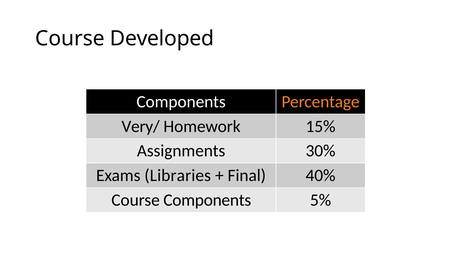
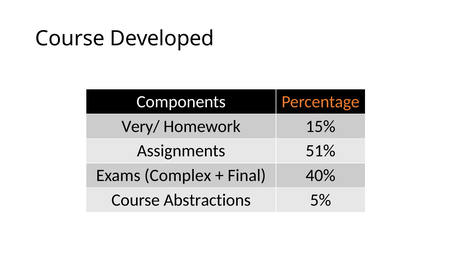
30%: 30% -> 51%
Libraries: Libraries -> Complex
Course Components: Components -> Abstractions
